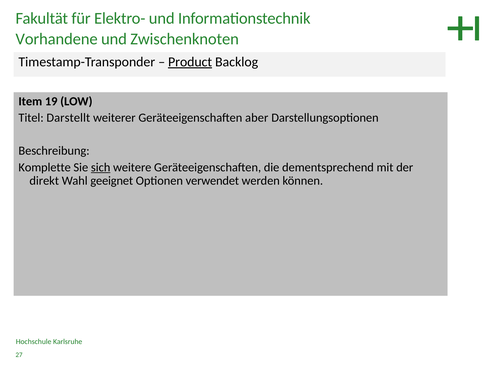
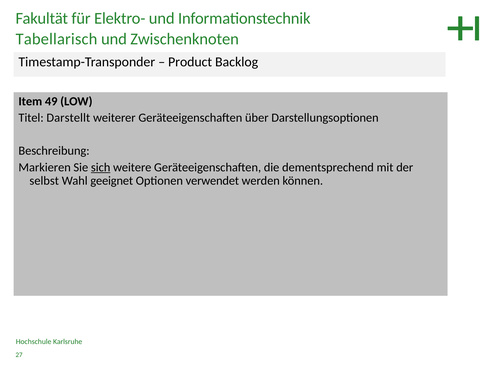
Vorhandene: Vorhandene -> Tabellarisch
Product underline: present -> none
19: 19 -> 49
aber: aber -> über
Komplette: Komplette -> Markieren
direkt: direkt -> selbst
